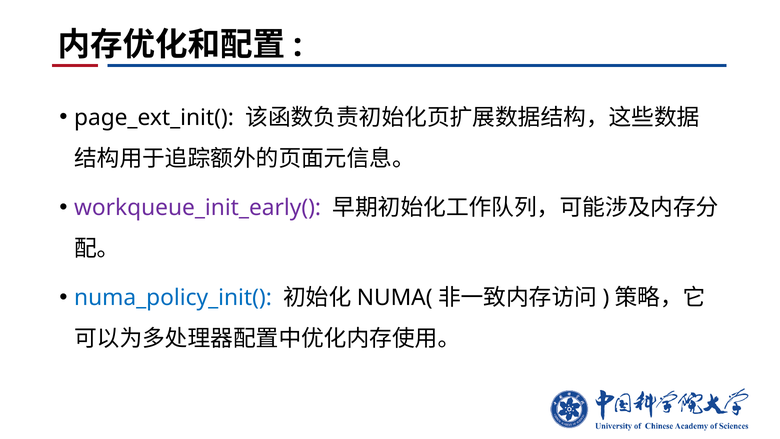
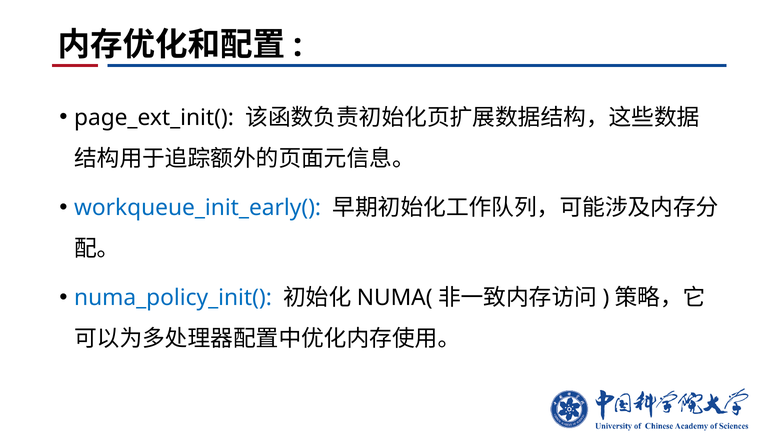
workqueue_init_early( colour: purple -> blue
